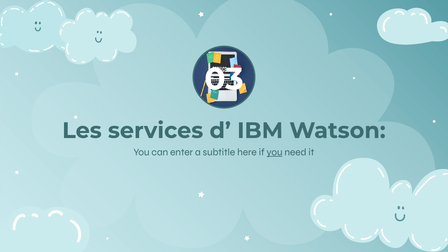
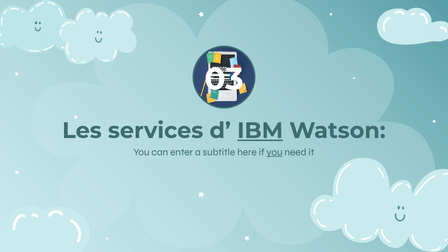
IBM underline: none -> present
